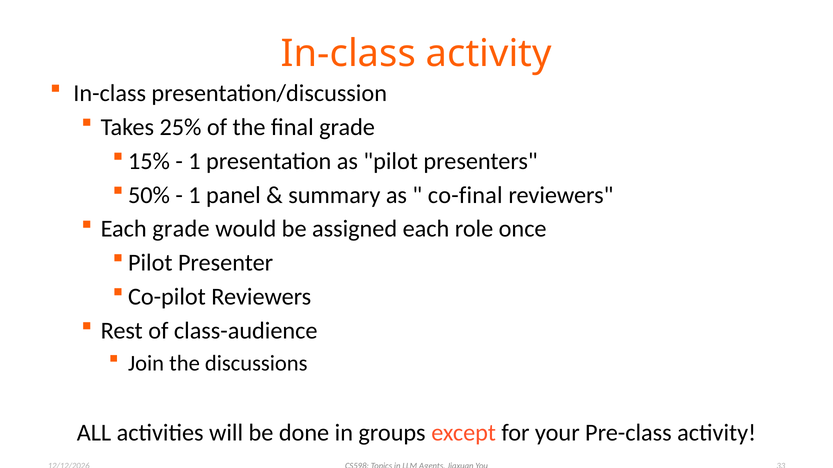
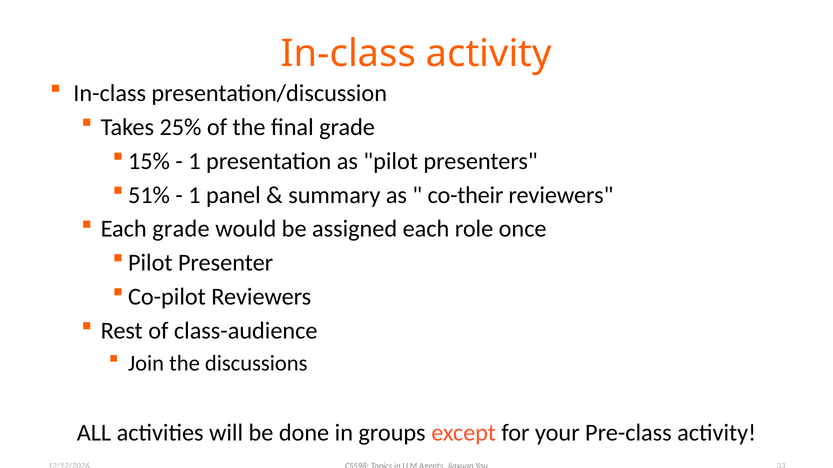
50%: 50% -> 51%
co-final: co-final -> co-their
